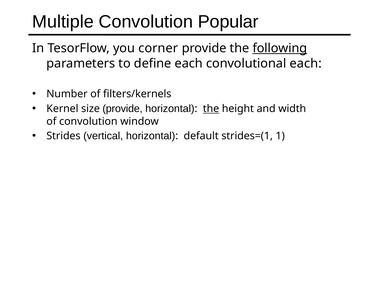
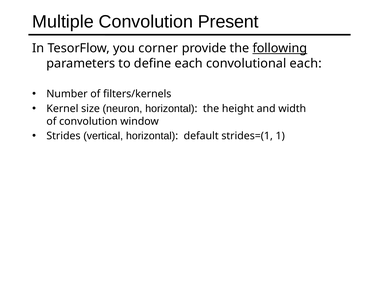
Popular: Popular -> Present
size provide: provide -> neuron
the at (211, 109) underline: present -> none
